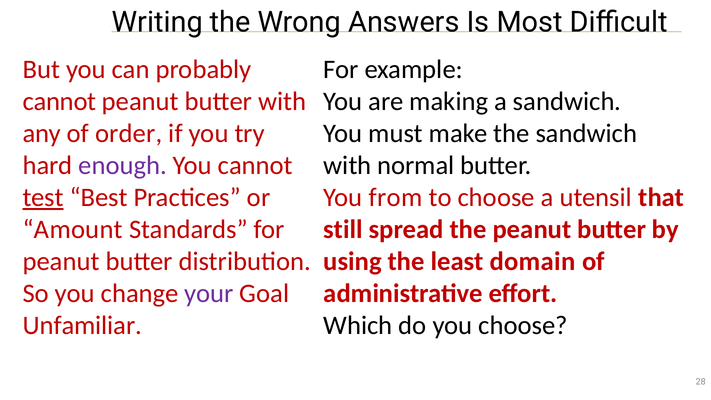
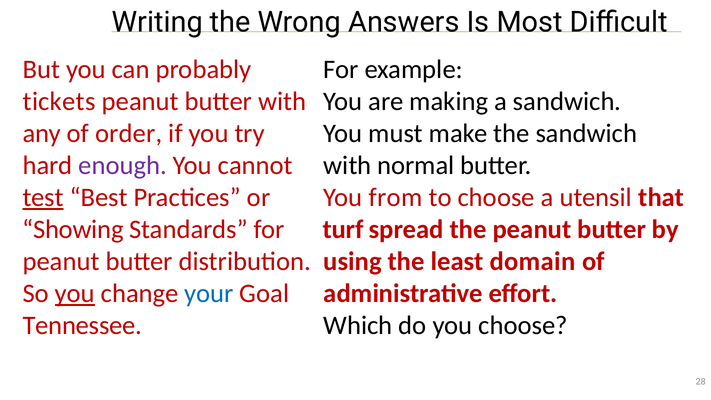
cannot at (59, 101): cannot -> tickets
Amount: Amount -> Showing
still: still -> turf
you at (75, 293) underline: none -> present
your colour: purple -> blue
Unfamiliar: Unfamiliar -> Tennessee
